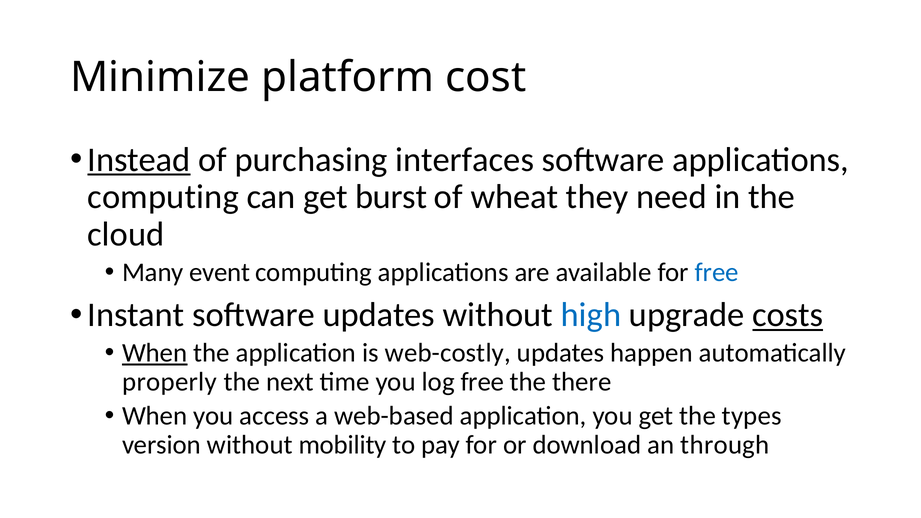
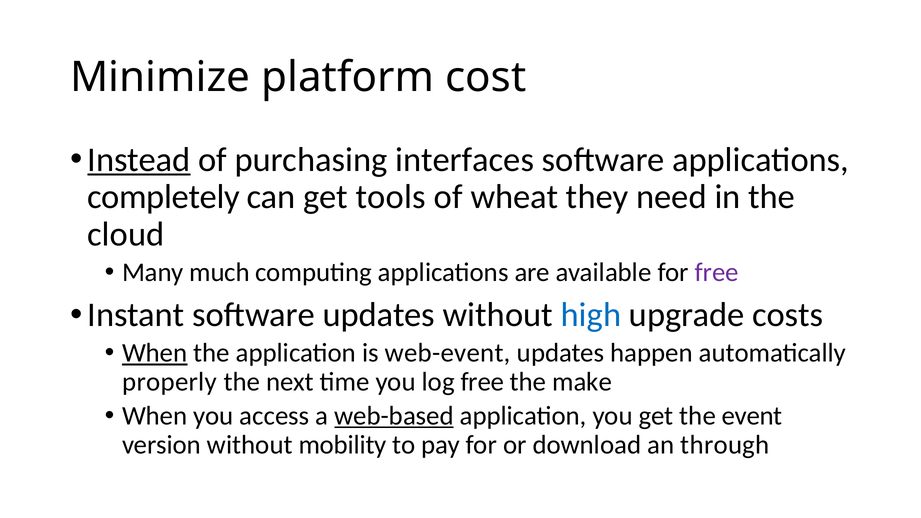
computing at (163, 197): computing -> completely
burst: burst -> tools
event: event -> much
free at (717, 272) colour: blue -> purple
costs underline: present -> none
web-costly: web-costly -> web-event
there: there -> make
web-based underline: none -> present
types: types -> event
